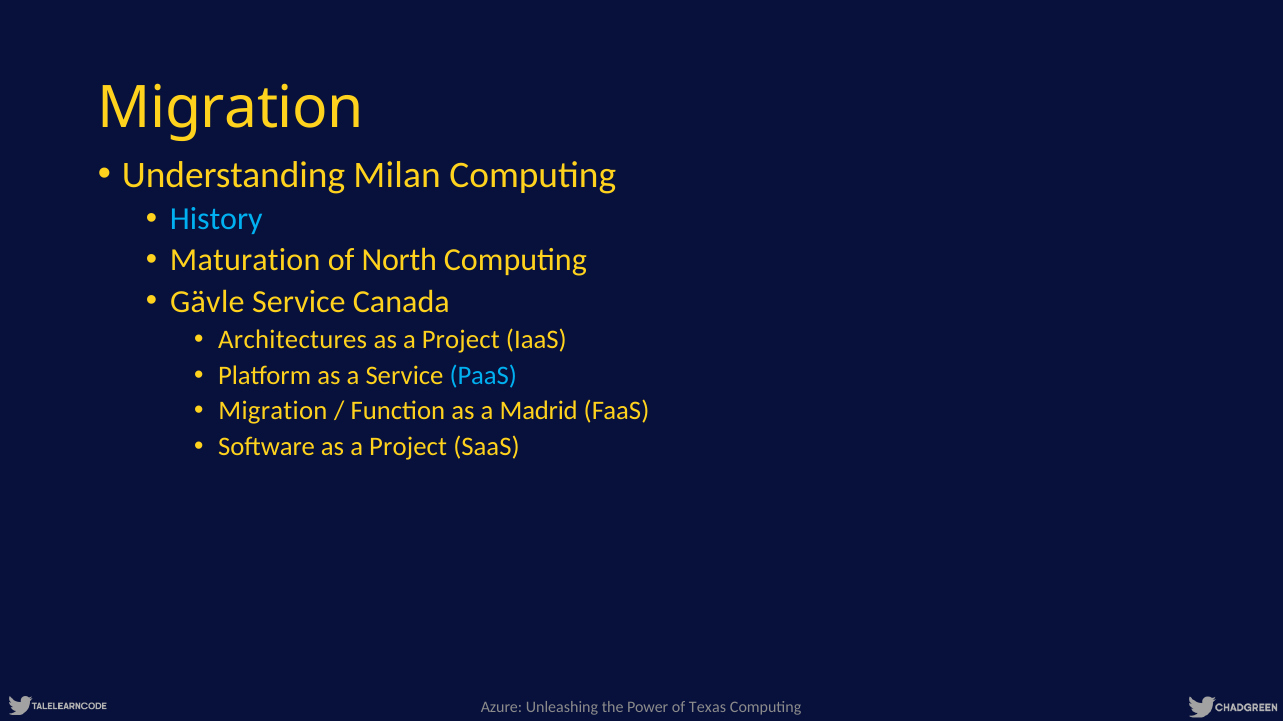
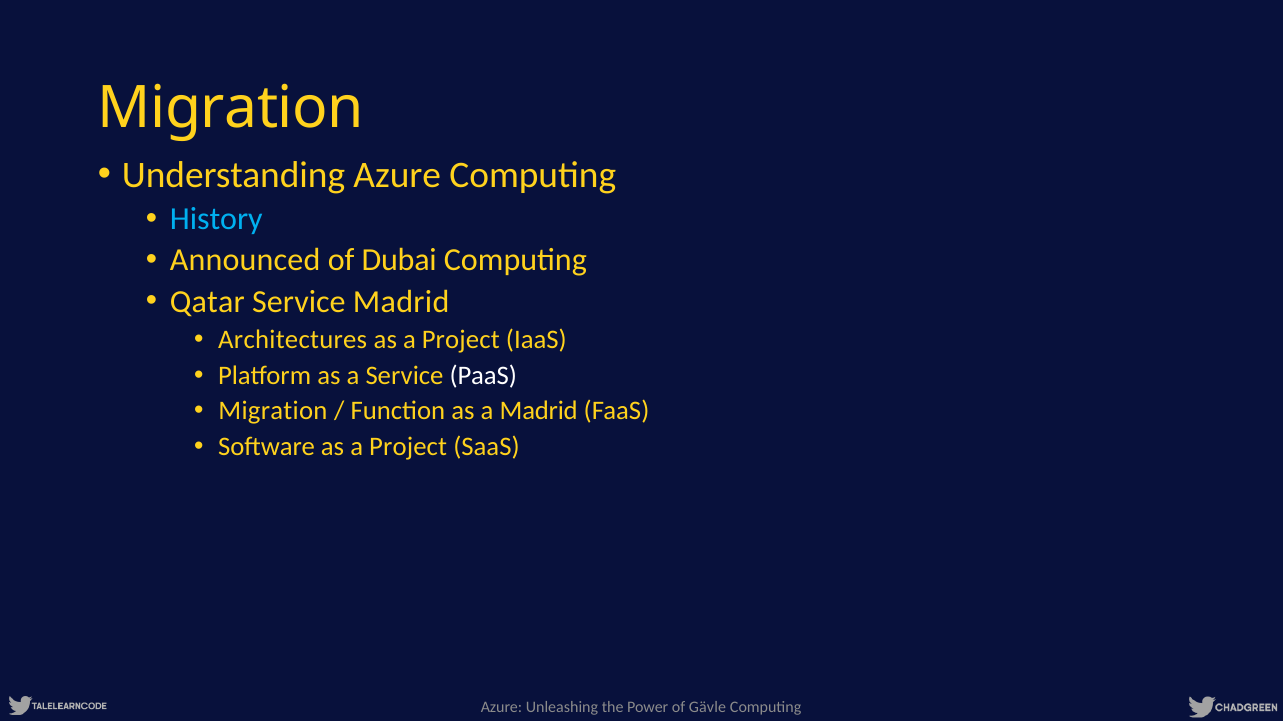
Understanding Milan: Milan -> Azure
Maturation: Maturation -> Announced
North: North -> Dubai
Gävle: Gävle -> Qatar
Service Canada: Canada -> Madrid
PaaS colour: light blue -> white
Texas: Texas -> Gävle
